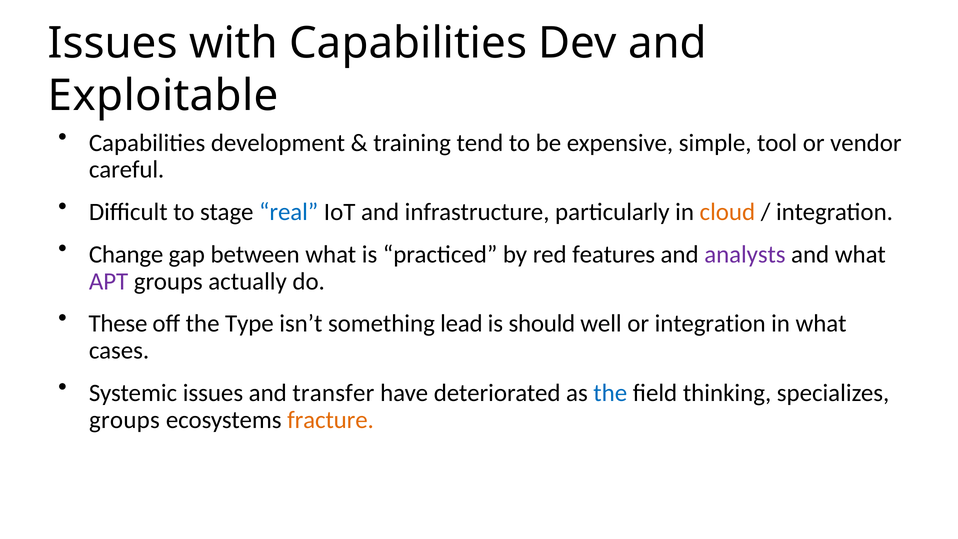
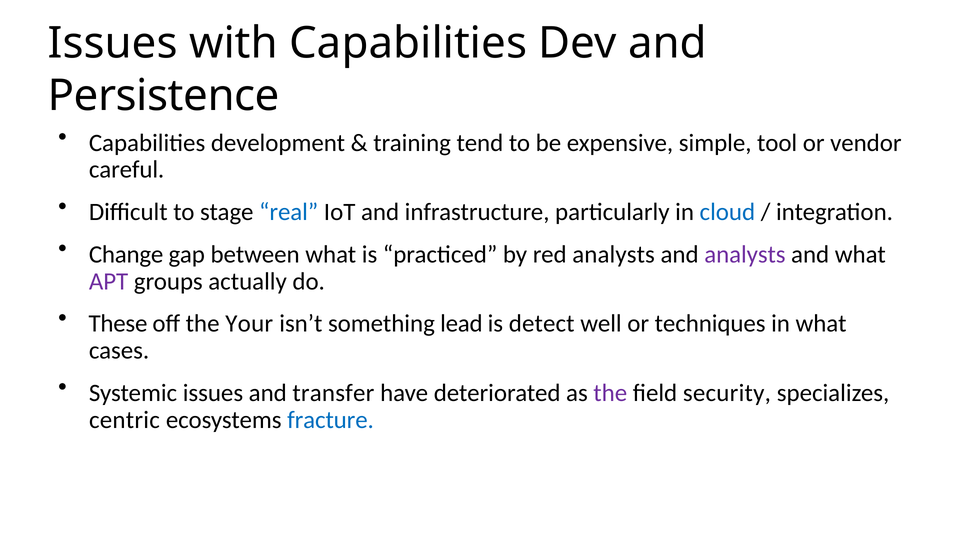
Exploitable: Exploitable -> Persistence
cloud colour: orange -> blue
red features: features -> analysts
Type: Type -> Your
should: should -> detect
or integration: integration -> techniques
the at (610, 393) colour: blue -> purple
thinking: thinking -> security
groups at (124, 420): groups -> centric
fracture colour: orange -> blue
